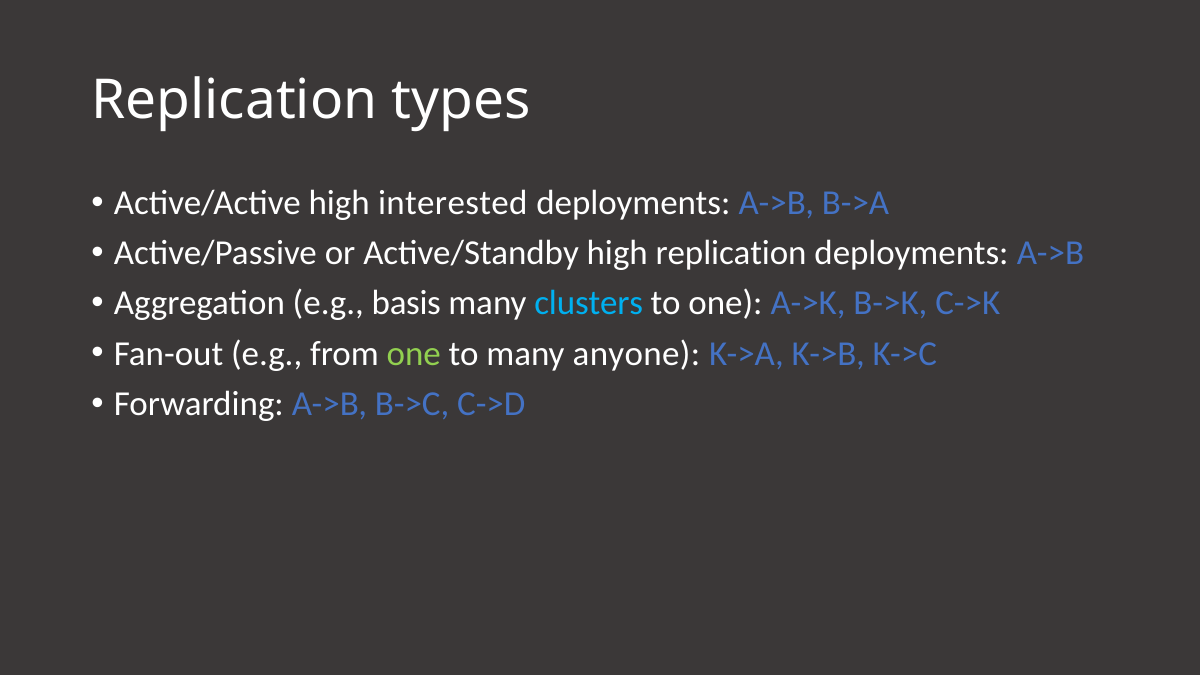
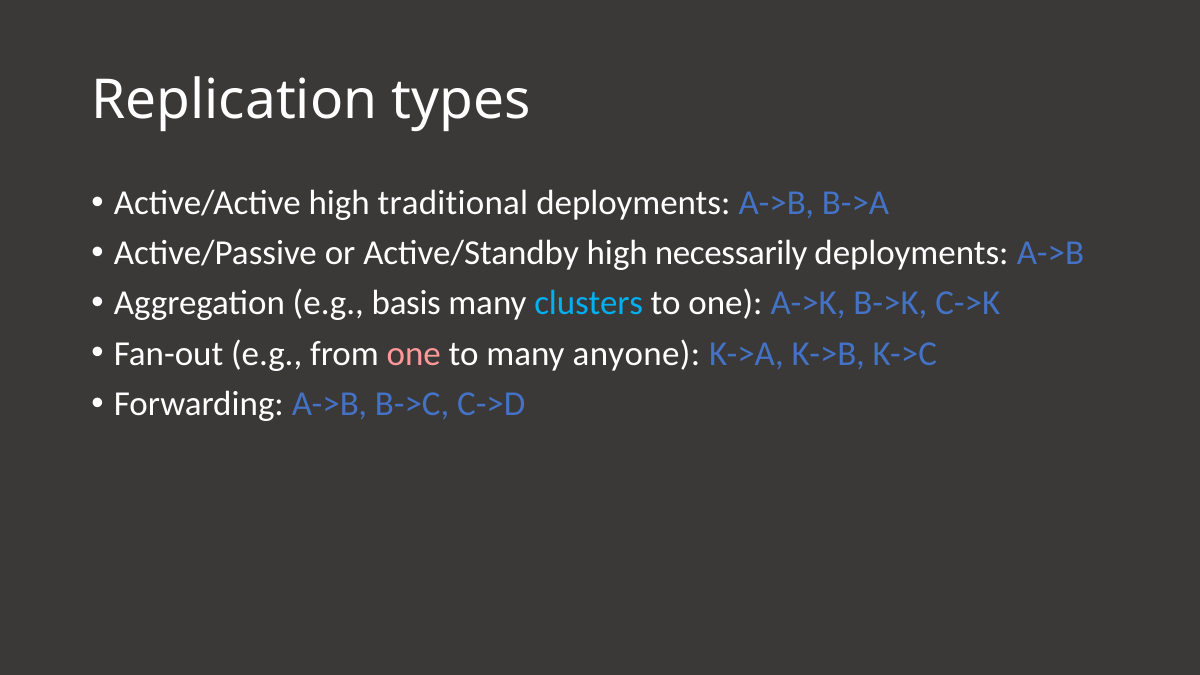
interested: interested -> traditional
high replication: replication -> necessarily
one at (414, 354) colour: light green -> pink
